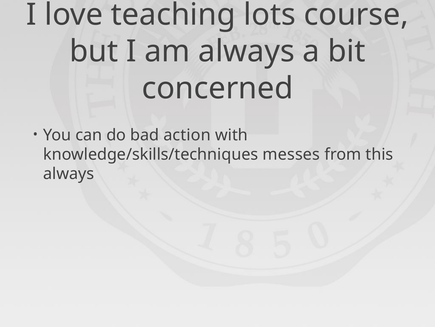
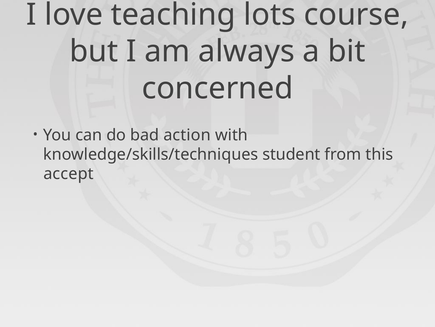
messes: messes -> student
always at (69, 173): always -> accept
